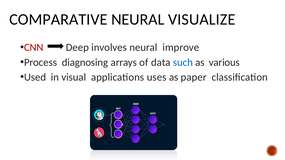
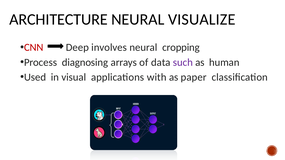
COMPARATIVE: COMPARATIVE -> ARCHITECTURE
improve: improve -> cropping
such colour: blue -> purple
various: various -> human
uses: uses -> with
